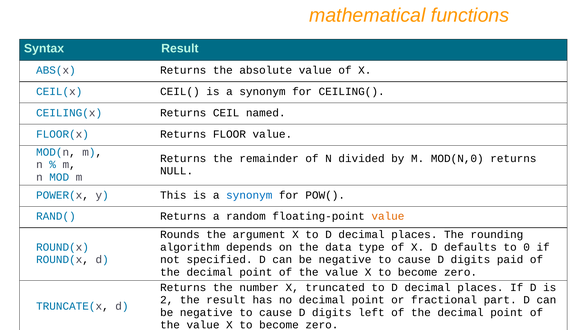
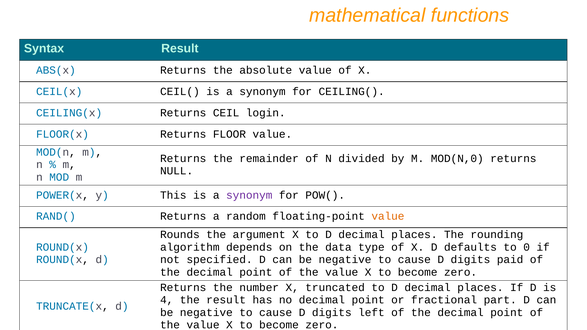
named: named -> login
synonym at (249, 195) colour: blue -> purple
2: 2 -> 4
